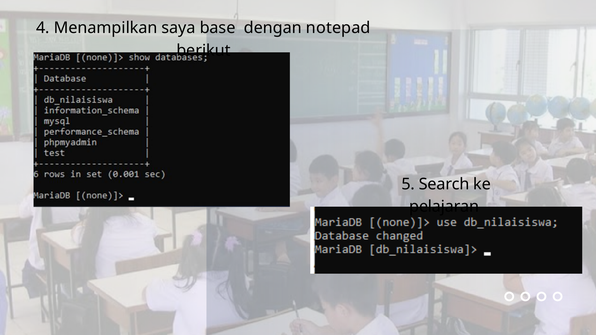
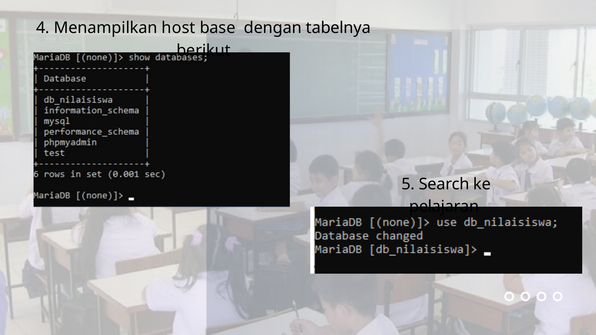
saya: saya -> host
notepad: notepad -> tabelnya
